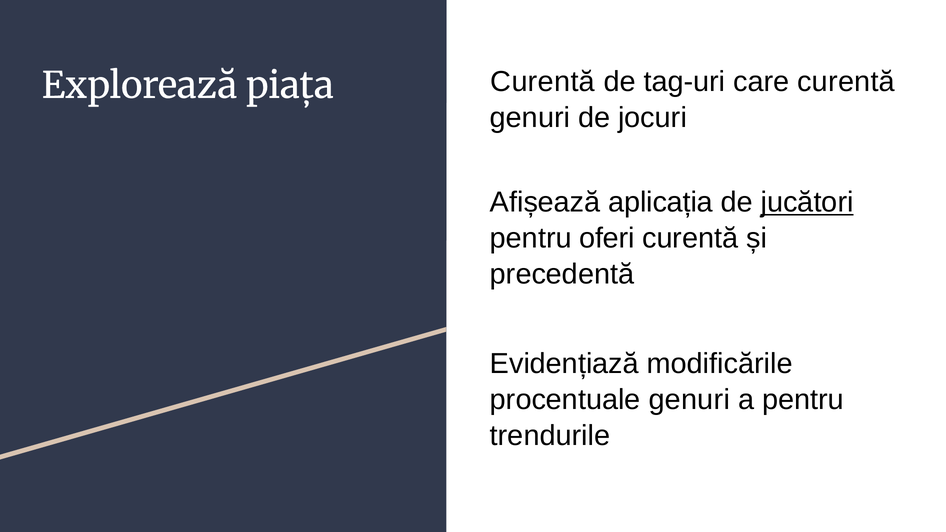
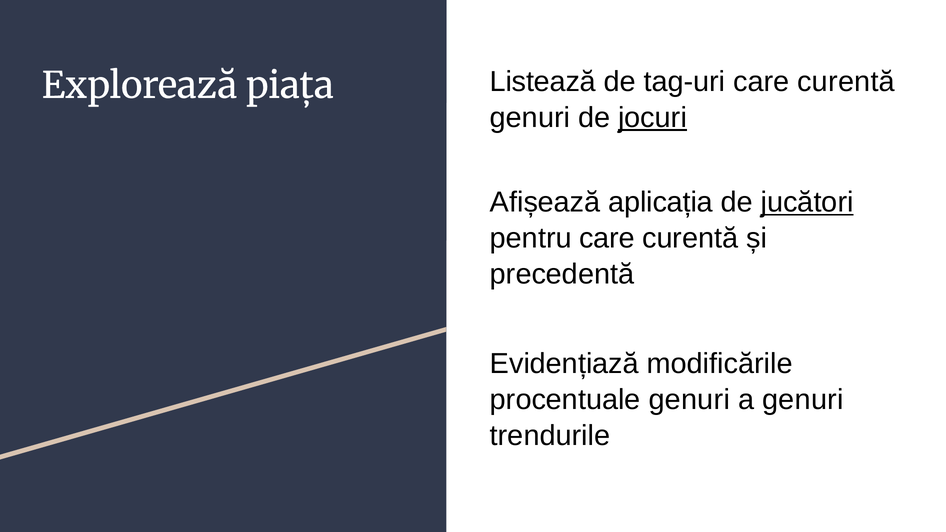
piața Curentă: Curentă -> Listează
jocuri underline: none -> present
pentru oferi: oferi -> care
a pentru: pentru -> genuri
